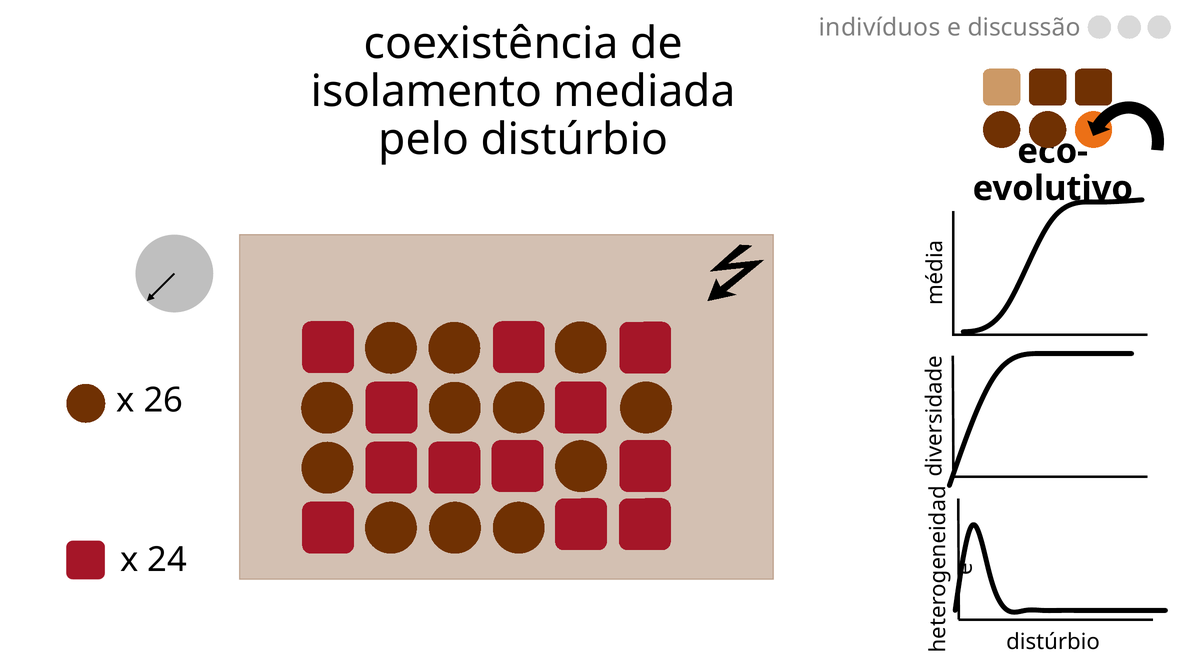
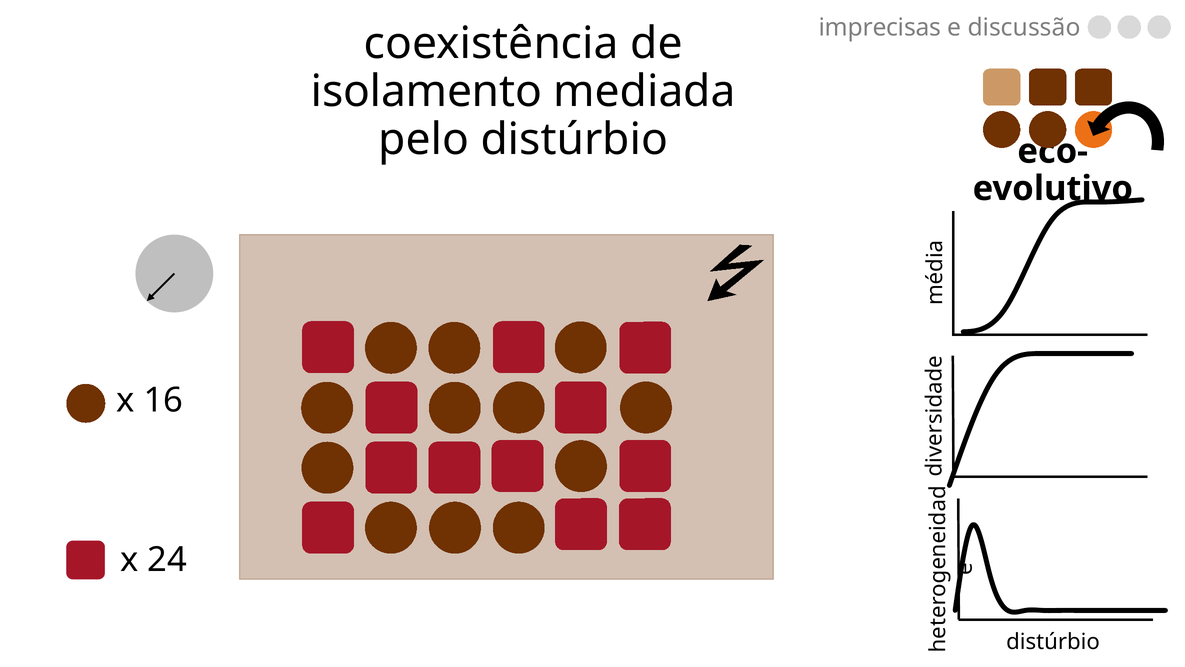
indivíduos: indivíduos -> imprecisas
26: 26 -> 16
